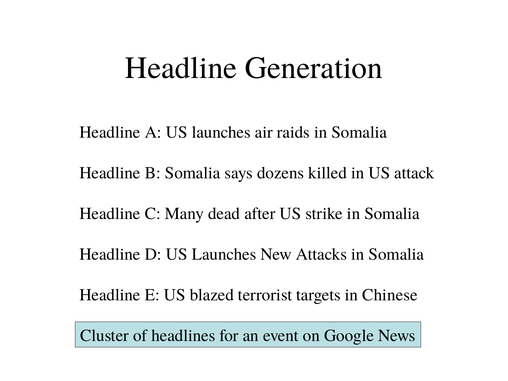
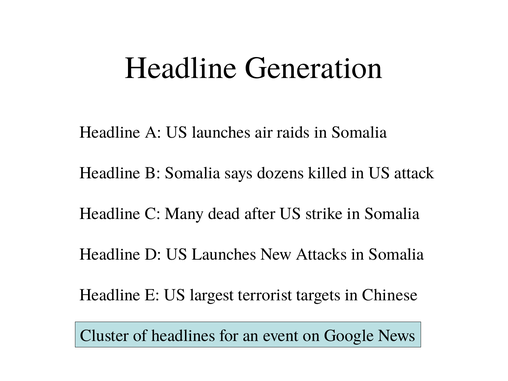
blazed: blazed -> largest
